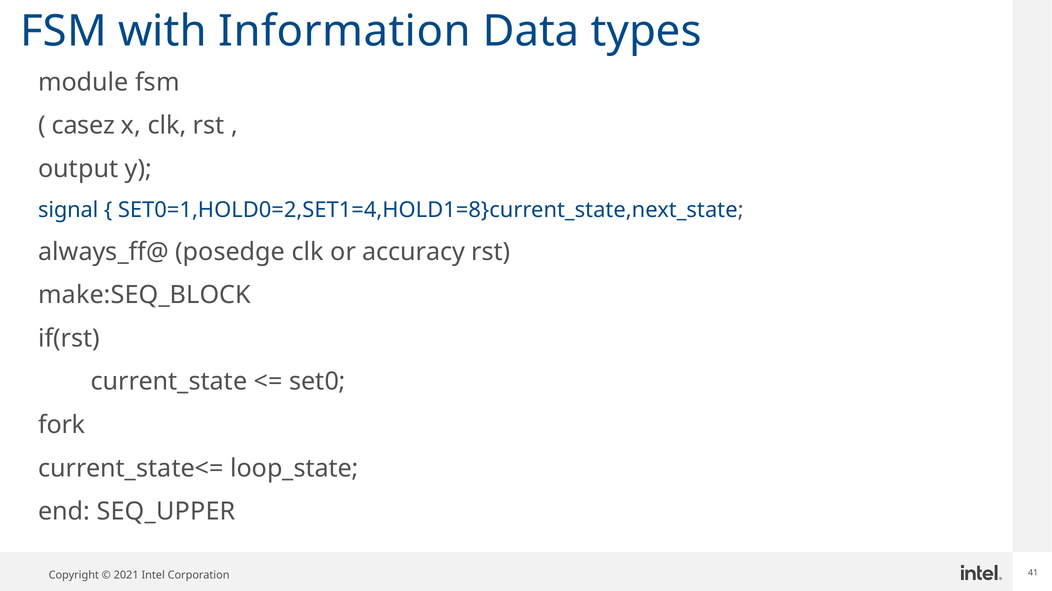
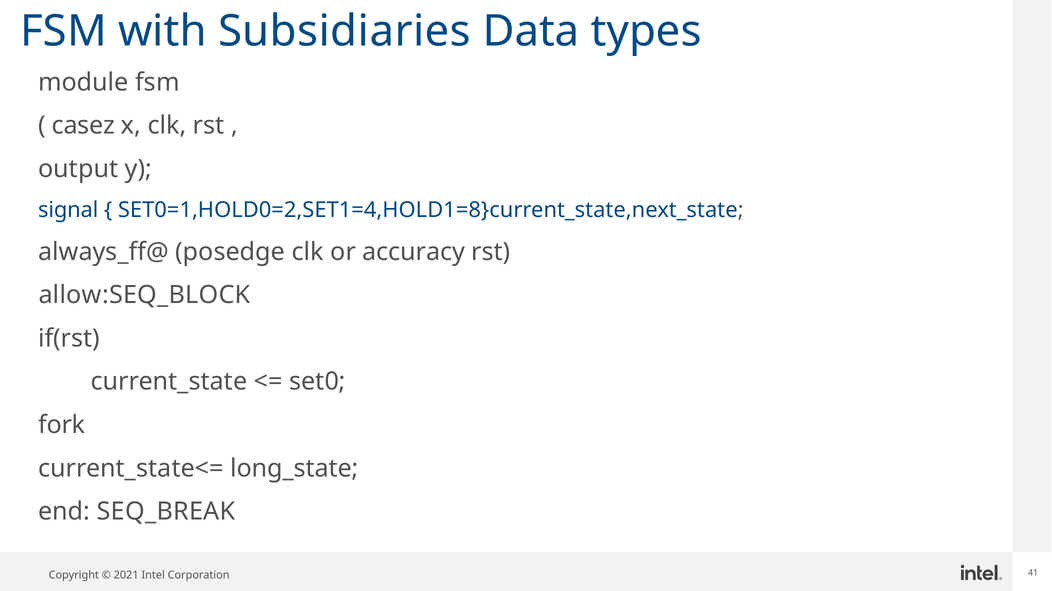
Information: Information -> Subsidiaries
make:SEQ_BLOCK: make:SEQ_BLOCK -> allow:SEQ_BLOCK
loop_state: loop_state -> long_state
SEQ_UPPER: SEQ_UPPER -> SEQ_BREAK
